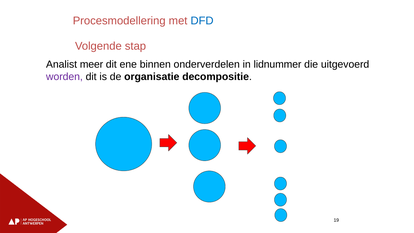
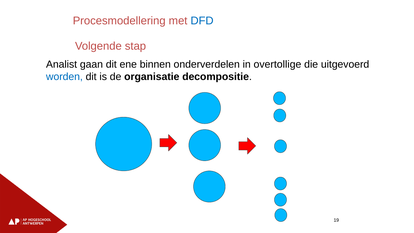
meer: meer -> gaan
lidnummer: lidnummer -> overtollige
worden colour: purple -> blue
